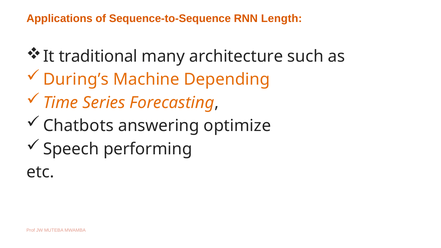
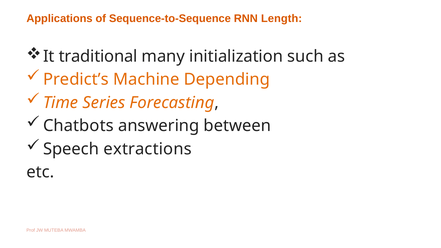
architecture: architecture -> initialization
During’s: During’s -> Predict’s
optimize: optimize -> between
performing: performing -> extractions
